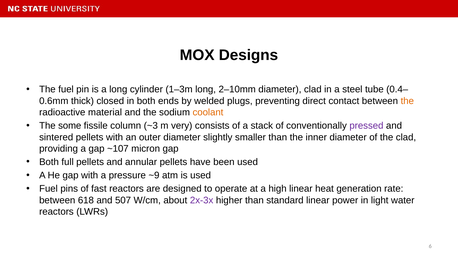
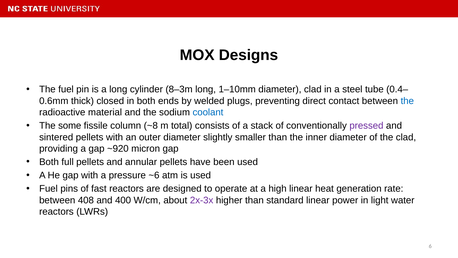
1–3m: 1–3m -> 8–3m
2–10mm: 2–10mm -> 1–10mm
the at (407, 101) colour: orange -> blue
coolant colour: orange -> blue
~3: ~3 -> ~8
very: very -> total
~107: ~107 -> ~920
~9: ~9 -> ~6
618: 618 -> 408
507: 507 -> 400
